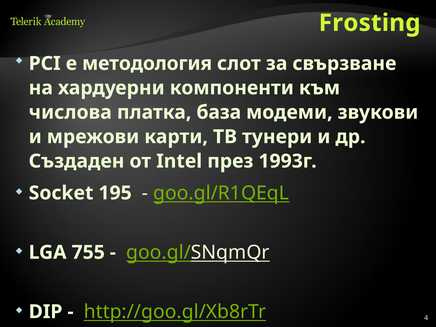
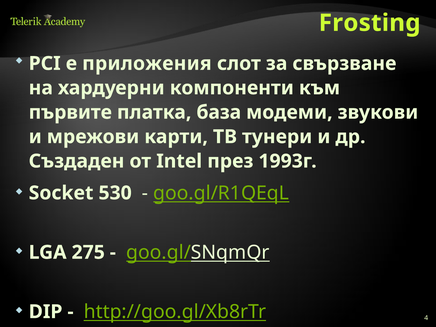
методология: методология -> приложения
числова: числова -> първите
195: 195 -> 530
755: 755 -> 275
